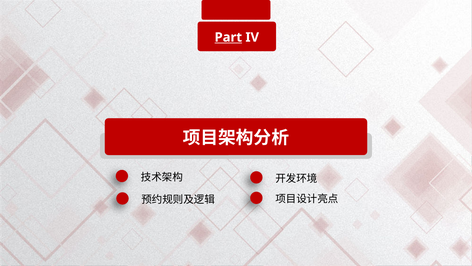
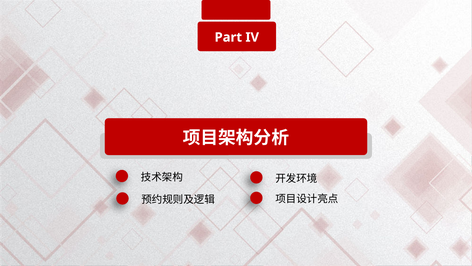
Part underline: present -> none
